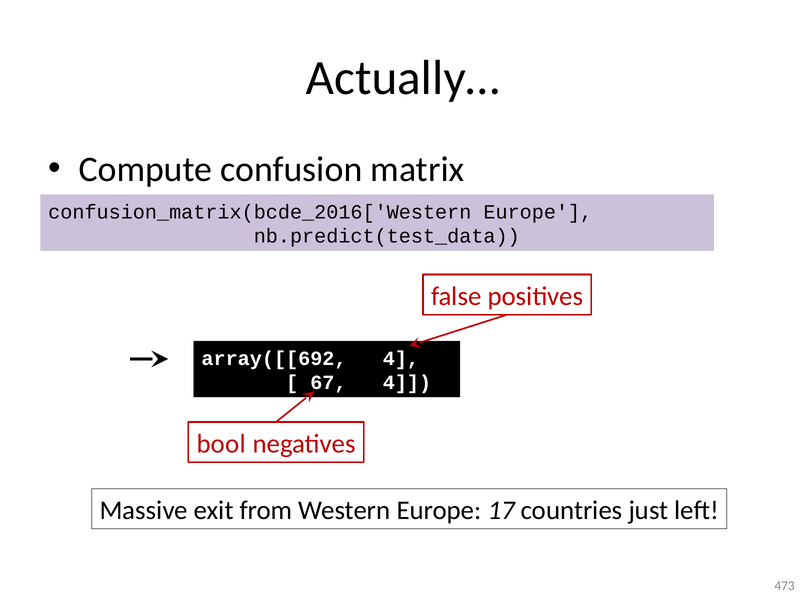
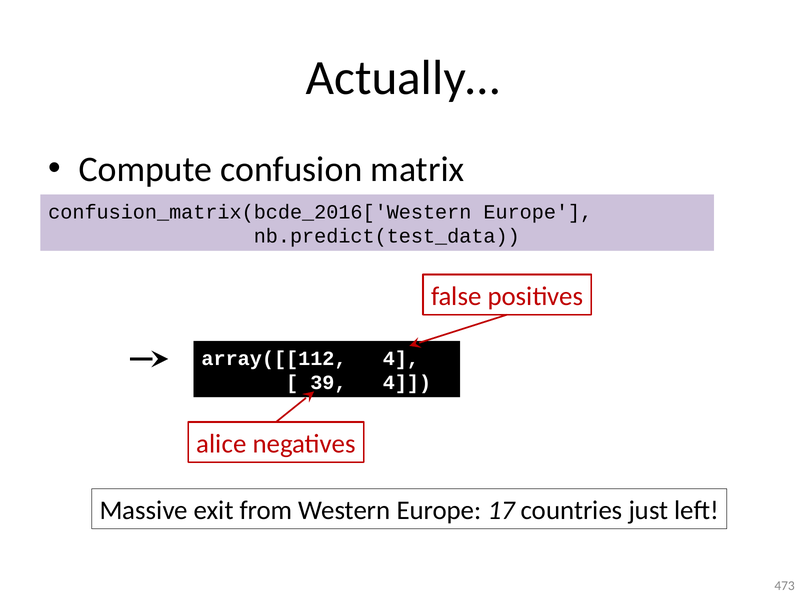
array([[692: array([[692 -> array([[112
67: 67 -> 39
bool: bool -> alice
